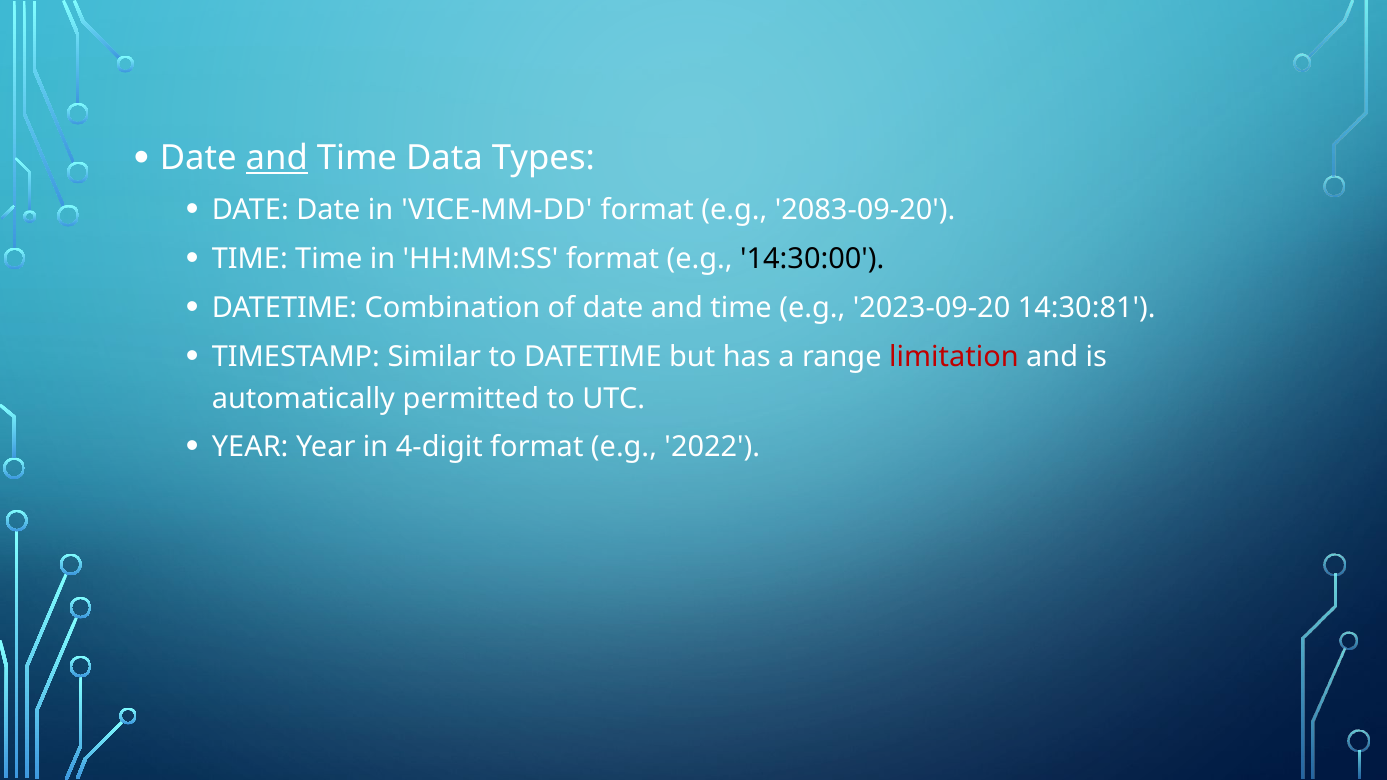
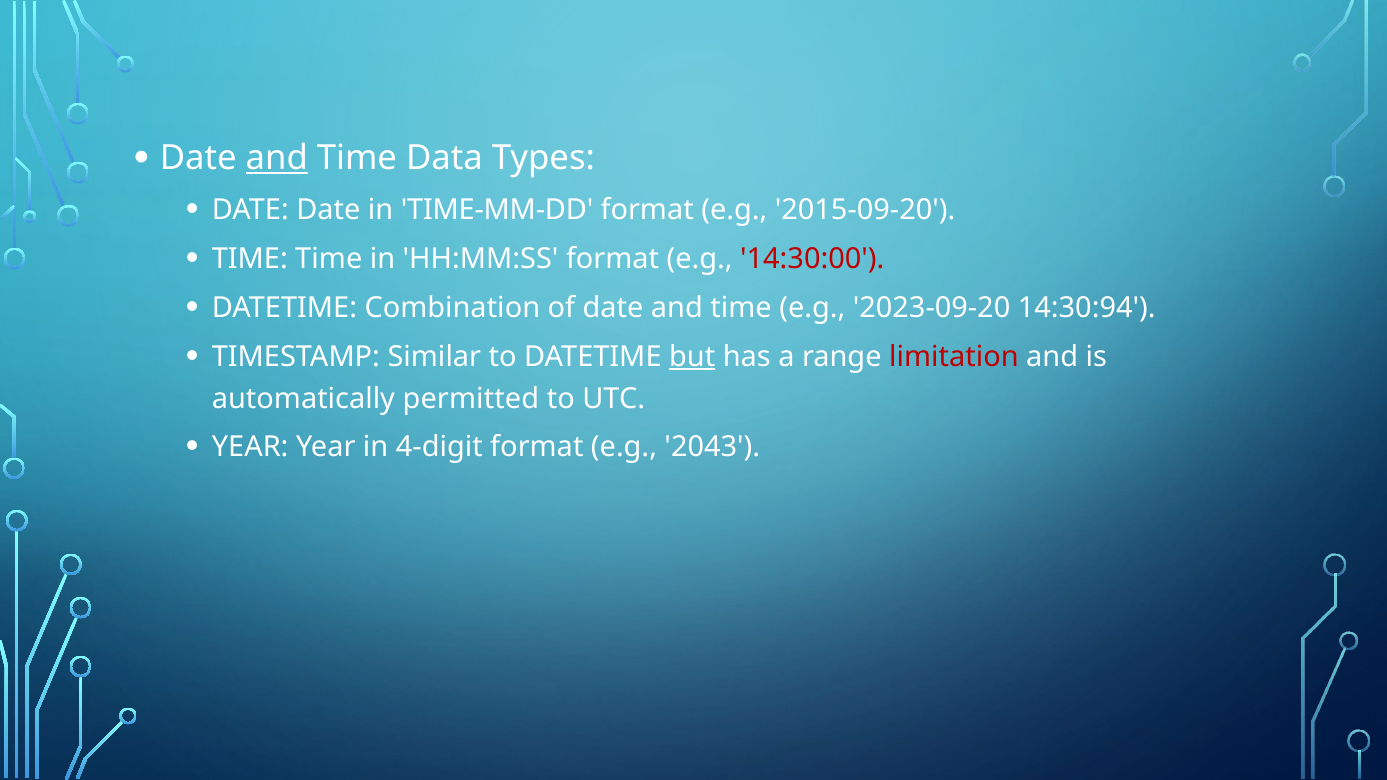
VICE-MM-DD: VICE-MM-DD -> TIME-MM-DD
2083-09-20: 2083-09-20 -> 2015-09-20
14:30:00 colour: black -> red
14:30:81: 14:30:81 -> 14:30:94
but underline: none -> present
2022: 2022 -> 2043
